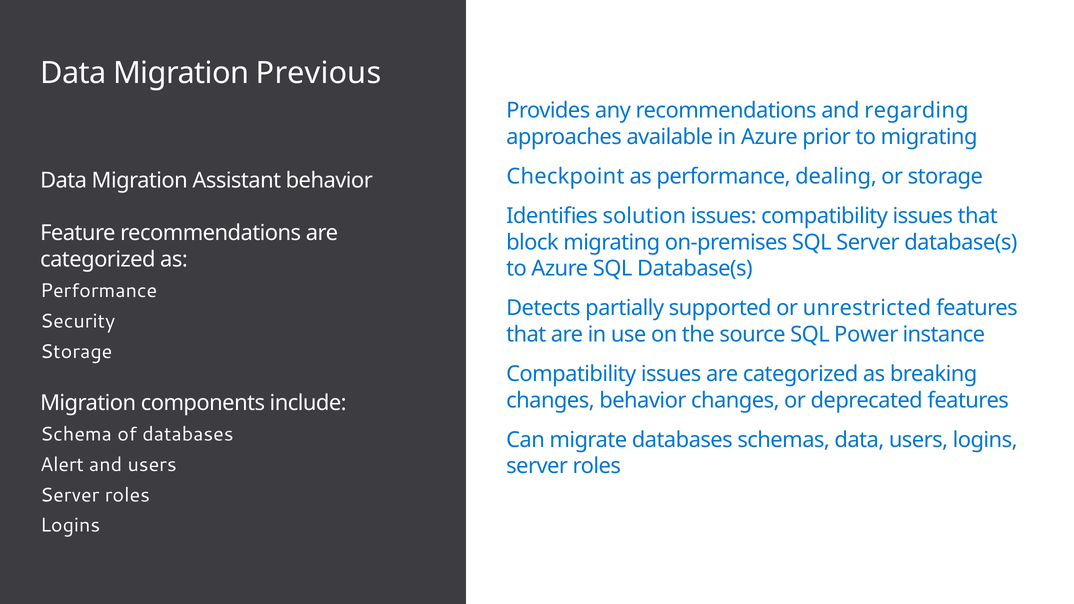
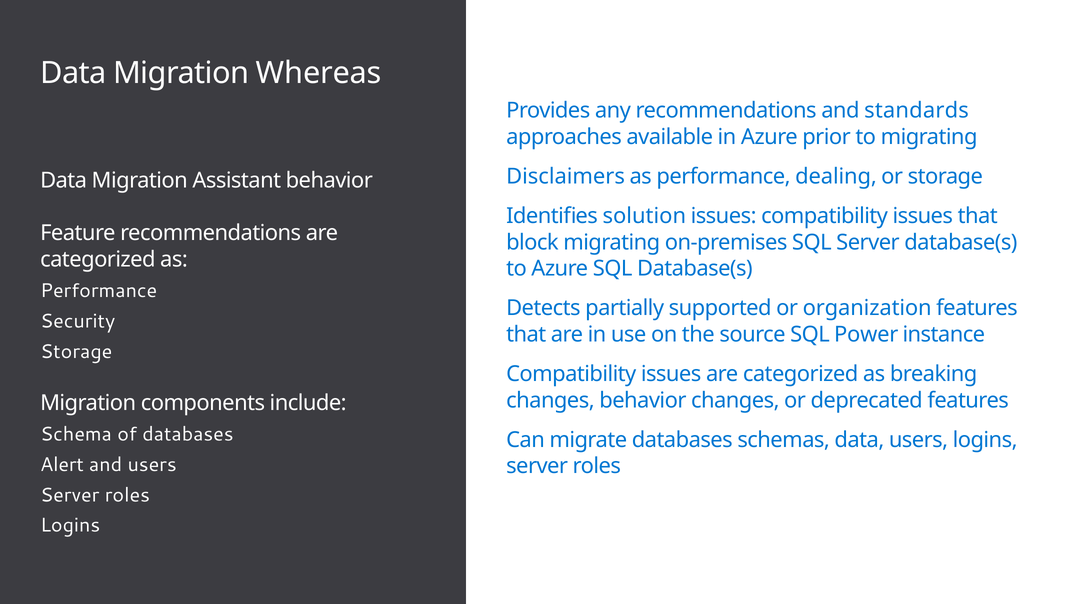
Previous: Previous -> Whereas
regarding: regarding -> standards
Checkpoint: Checkpoint -> Disclaimers
unrestricted: unrestricted -> organization
